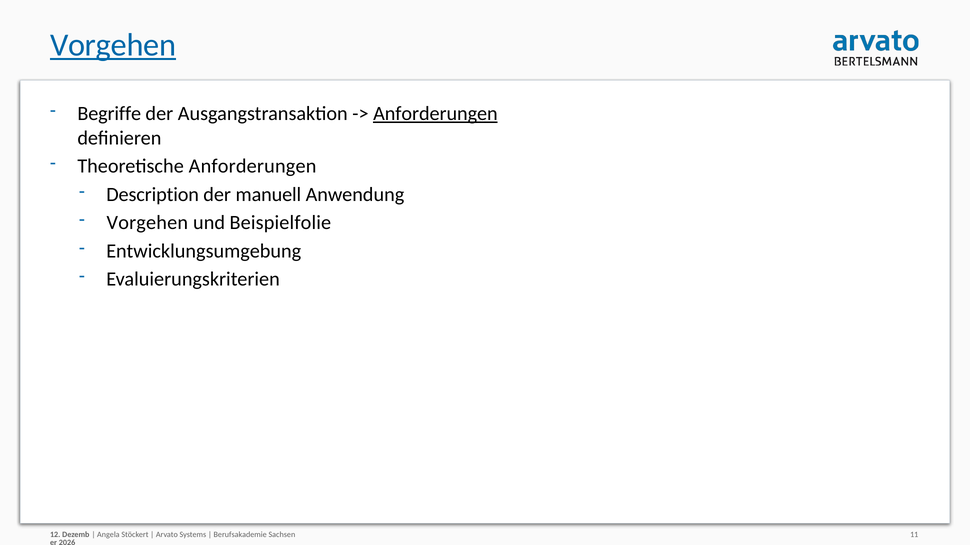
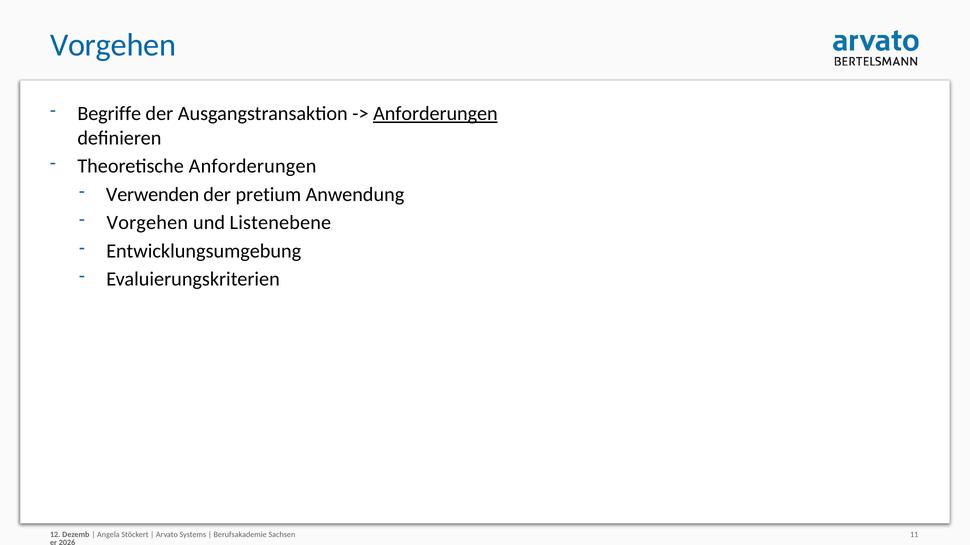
Vorgehen at (113, 45) underline: present -> none
Description: Description -> Verwenden
manuell: manuell -> pretium
Beispielfolie: Beispielfolie -> Listenebene
